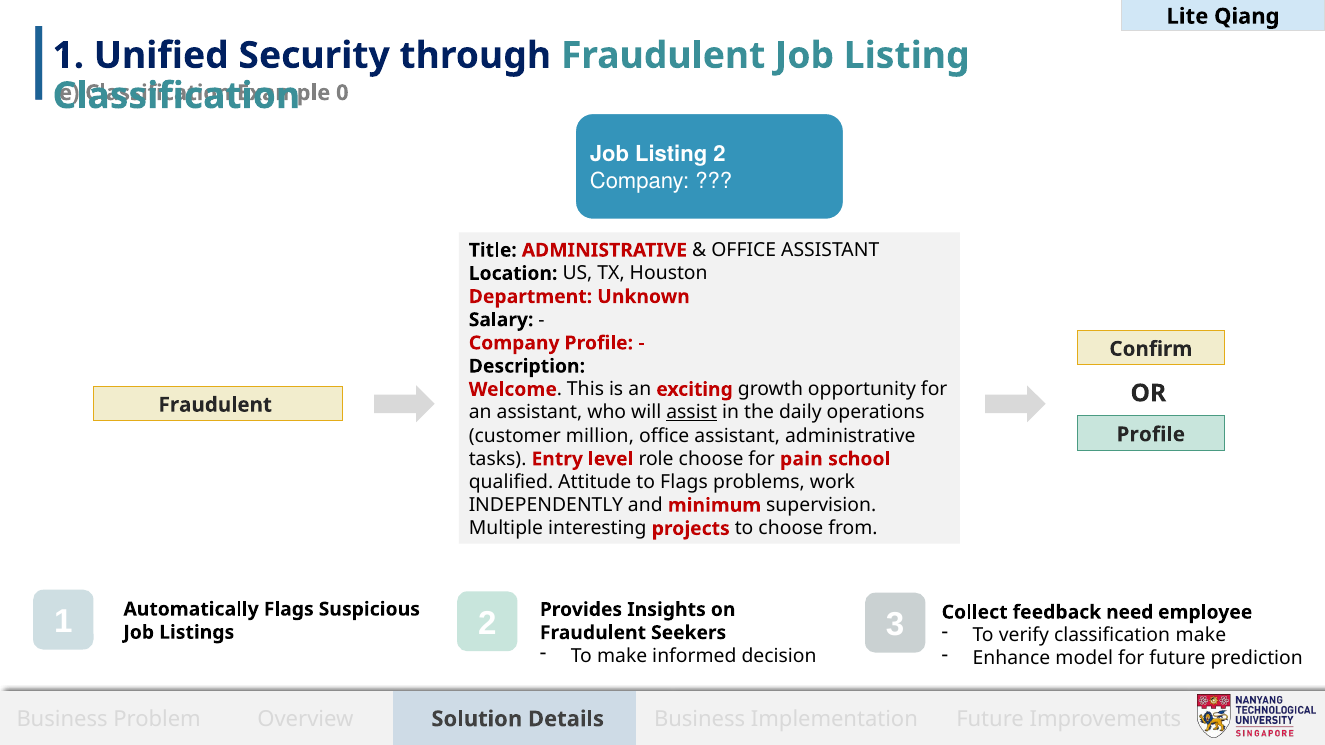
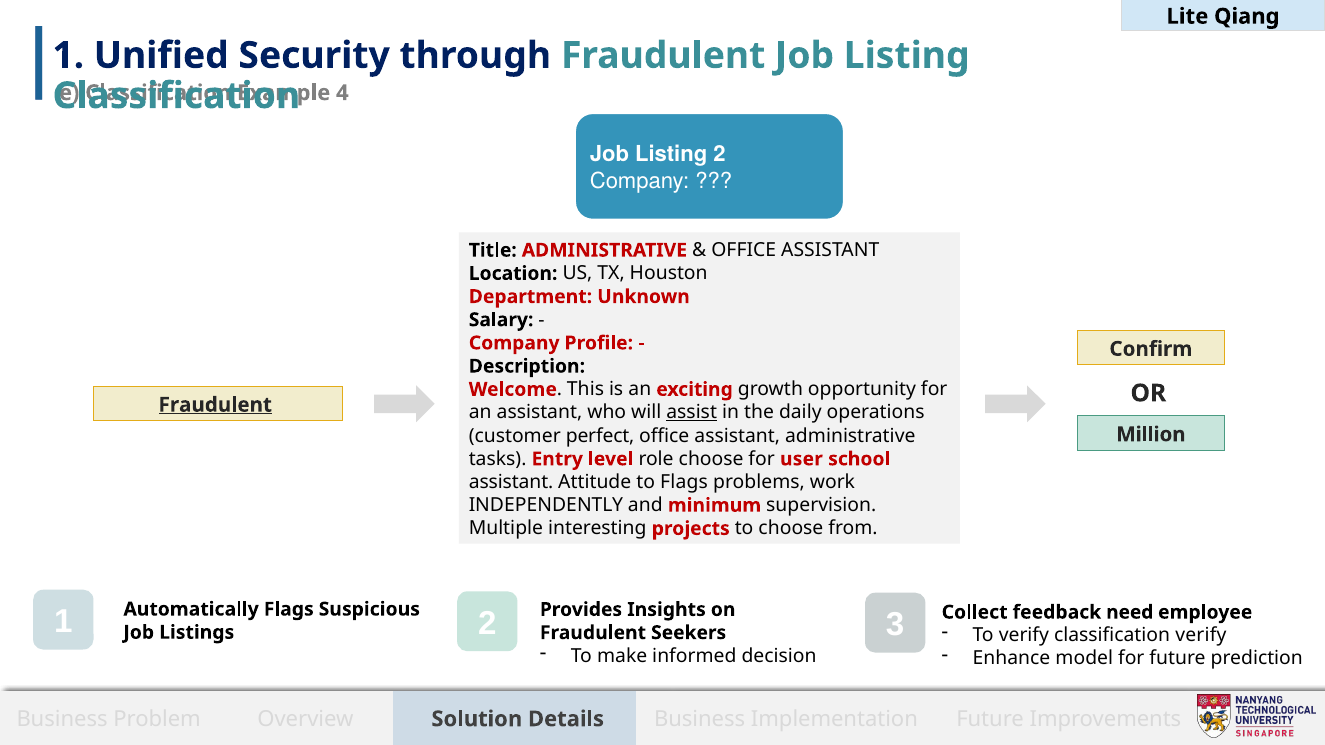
0: 0 -> 4
Fraudulent at (215, 405) underline: none -> present
million: million -> perfect
Profile at (1151, 435): Profile -> Million
pain: pain -> user
qualified at (511, 482): qualified -> assistant
classification make: make -> verify
